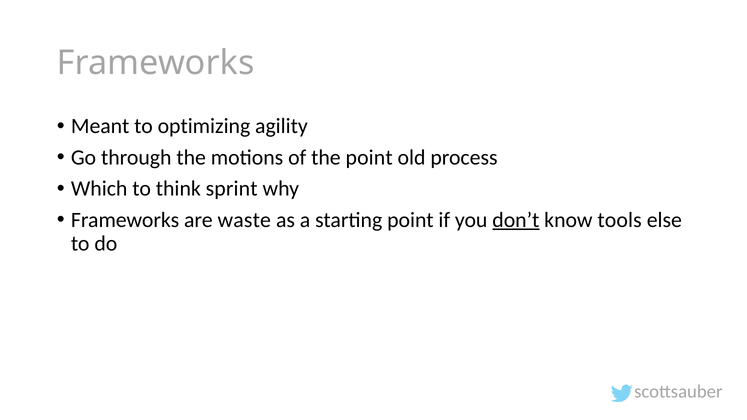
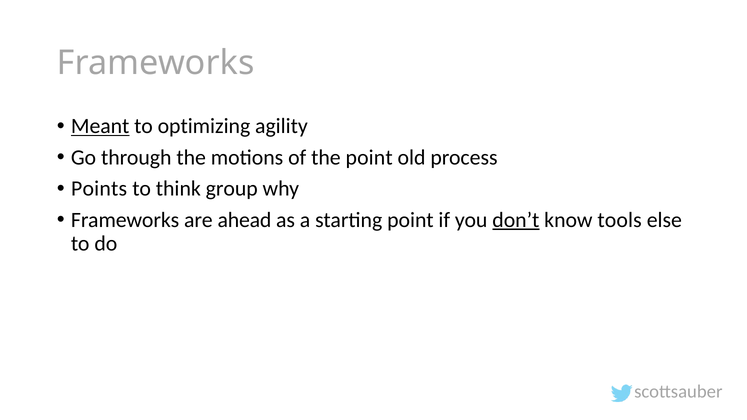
Meant underline: none -> present
Which: Which -> Points
sprint: sprint -> group
waste: waste -> ahead
